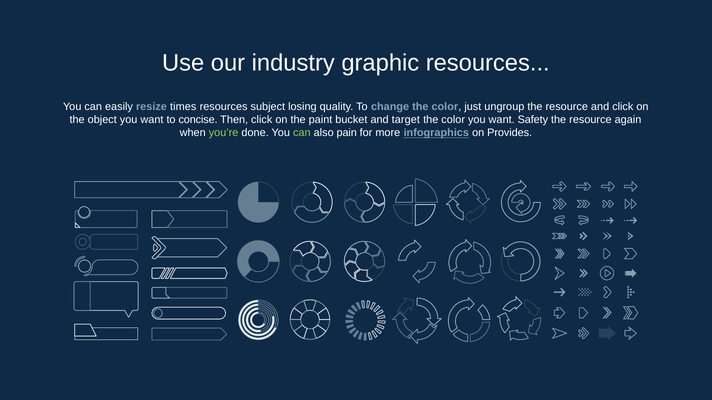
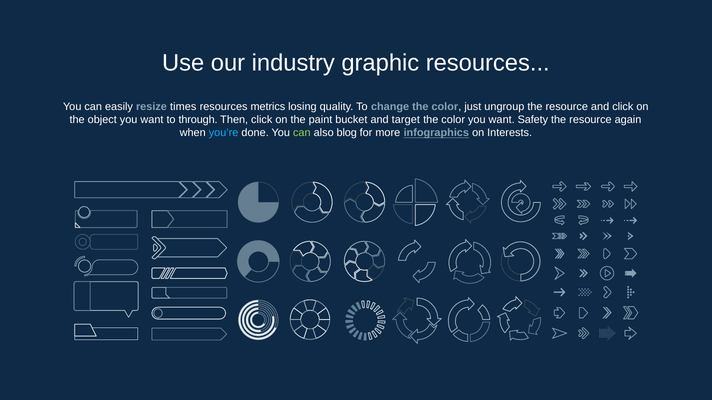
subject: subject -> metrics
concise: concise -> through
you’re colour: light green -> light blue
pain: pain -> blog
Provides: Provides -> Interests
